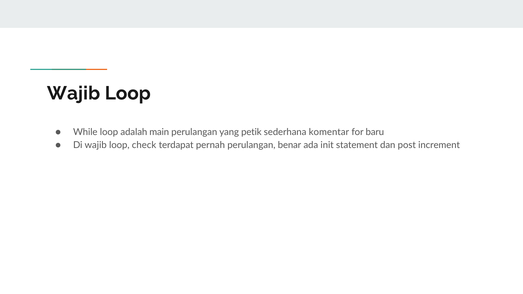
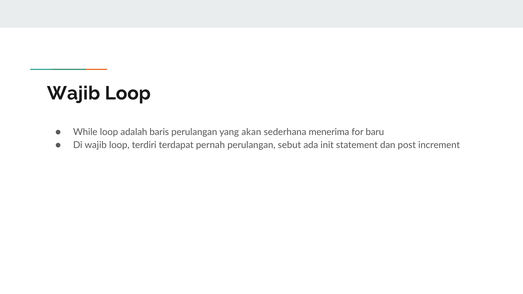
main: main -> baris
petik: petik -> akan
komentar: komentar -> menerima
check: check -> terdiri
benar: benar -> sebut
